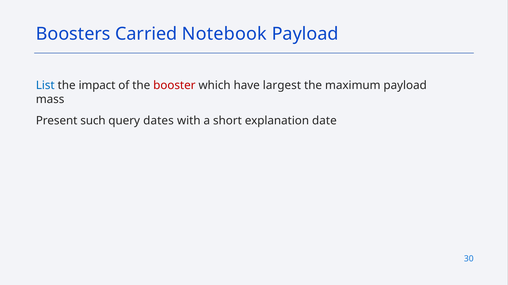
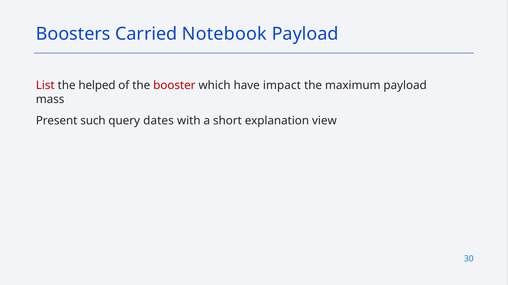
List colour: blue -> red
impact: impact -> helped
largest: largest -> impact
date: date -> view
